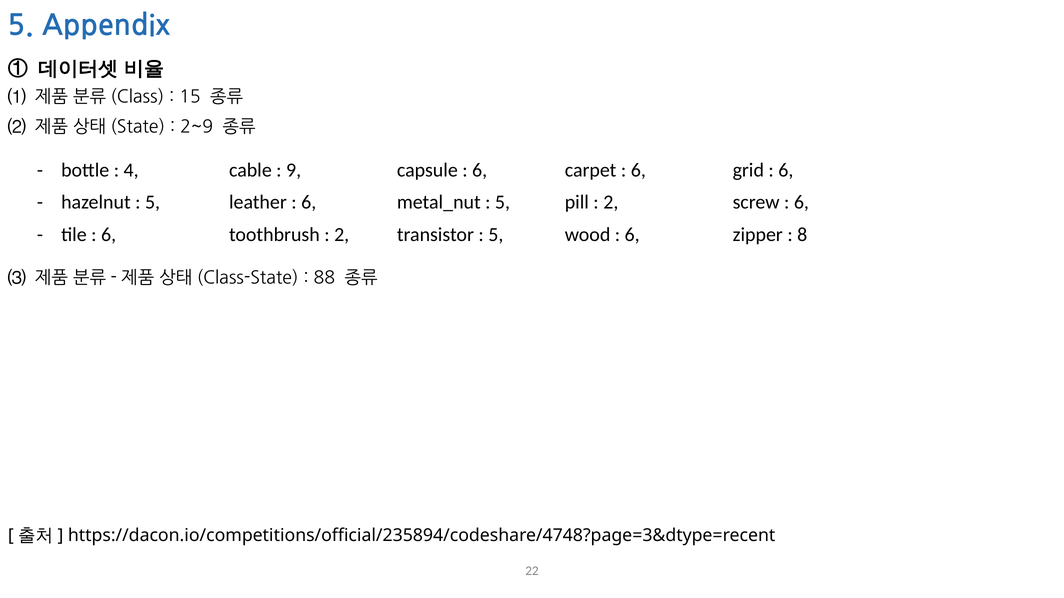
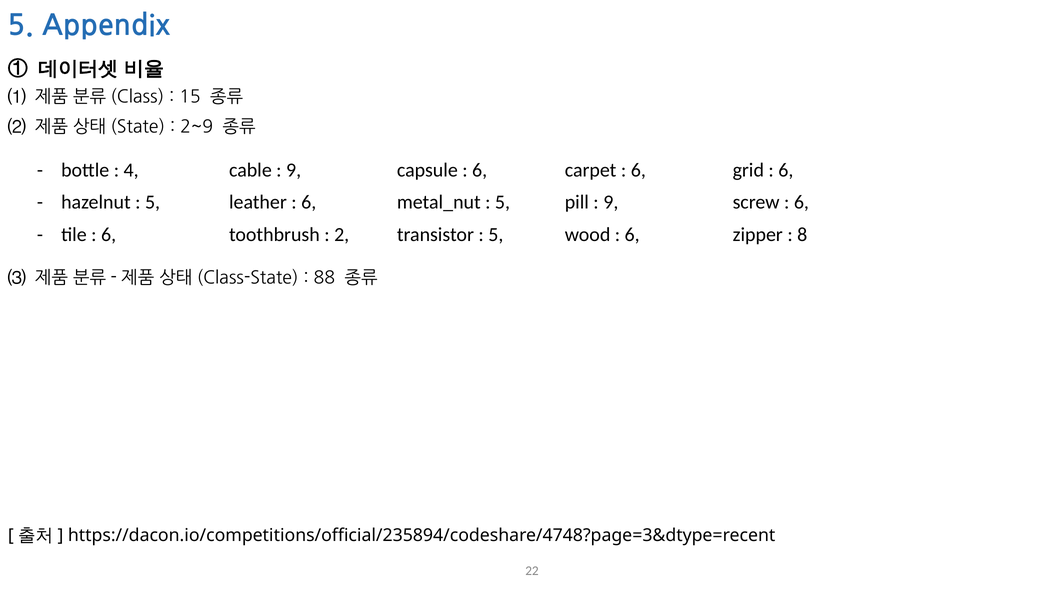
2 at (611, 203): 2 -> 9
